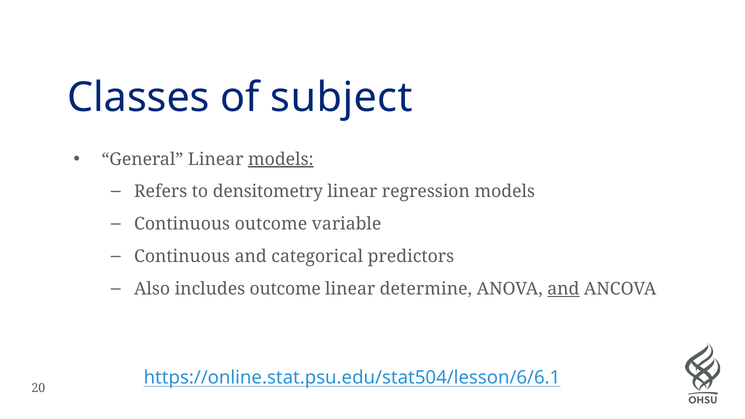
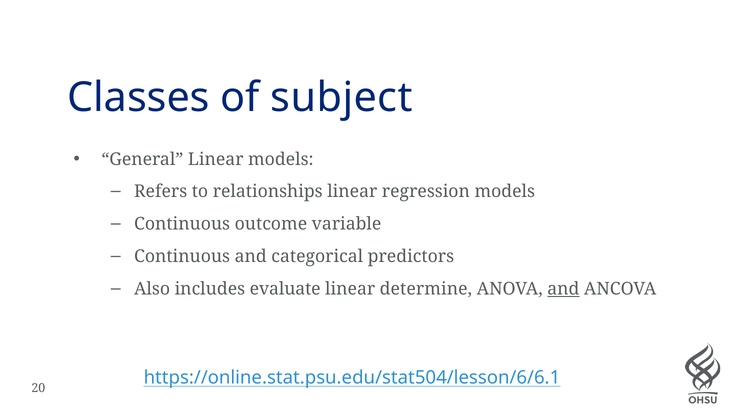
models at (281, 159) underline: present -> none
densitometry: densitometry -> relationships
includes outcome: outcome -> evaluate
